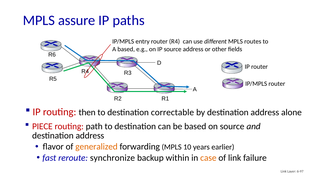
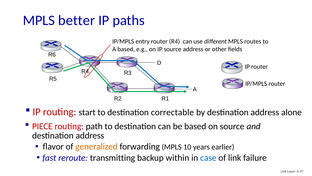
assure: assure -> better
then: then -> start
synchronize: synchronize -> transmitting
case colour: orange -> blue
